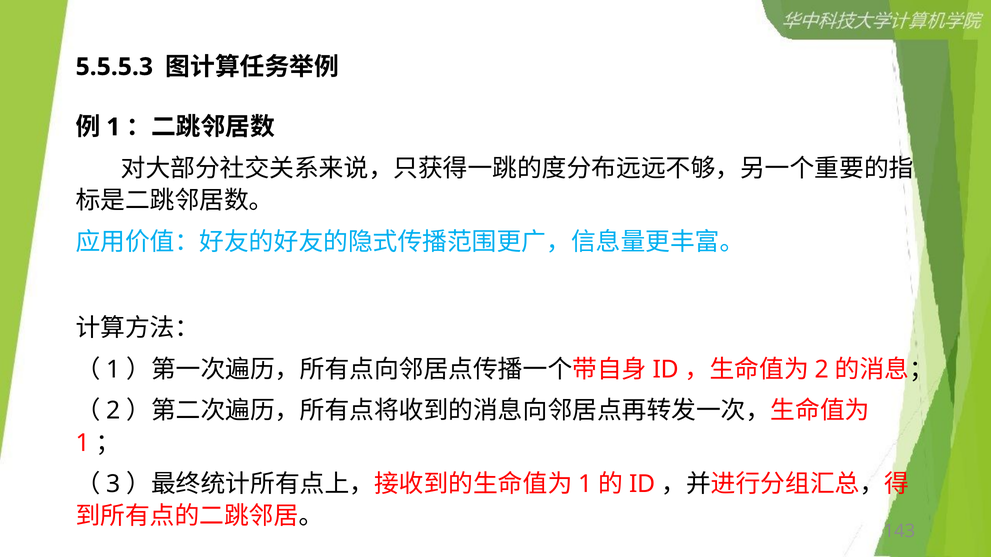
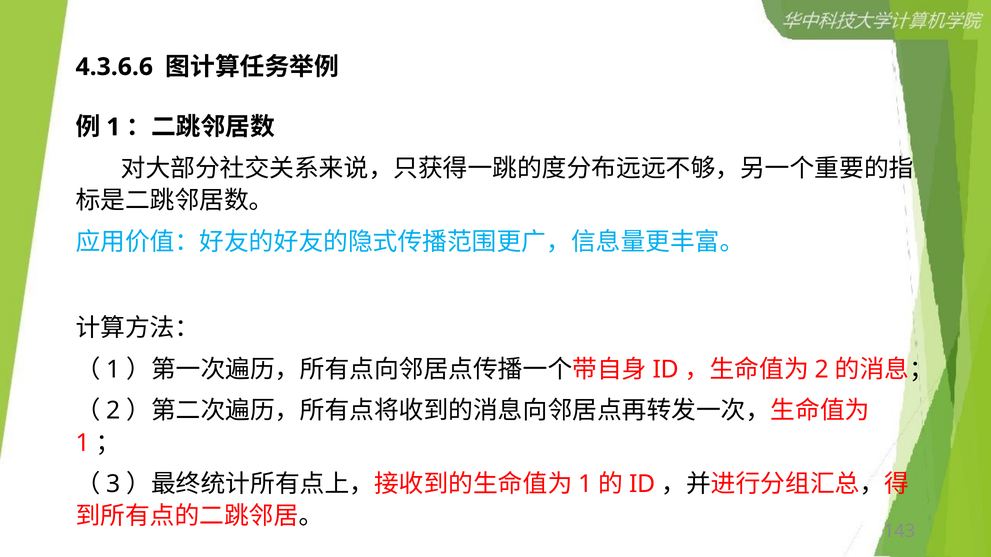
5.5.5.3: 5.5.5.3 -> 4.3.6.6
